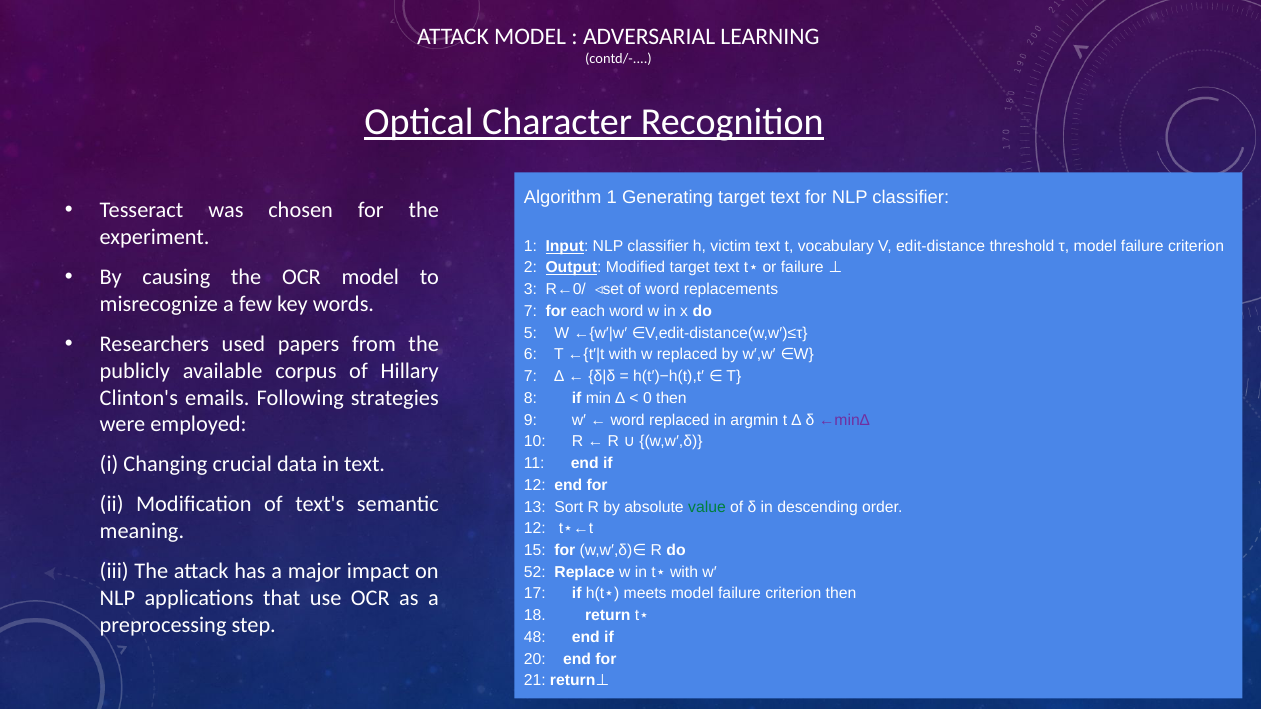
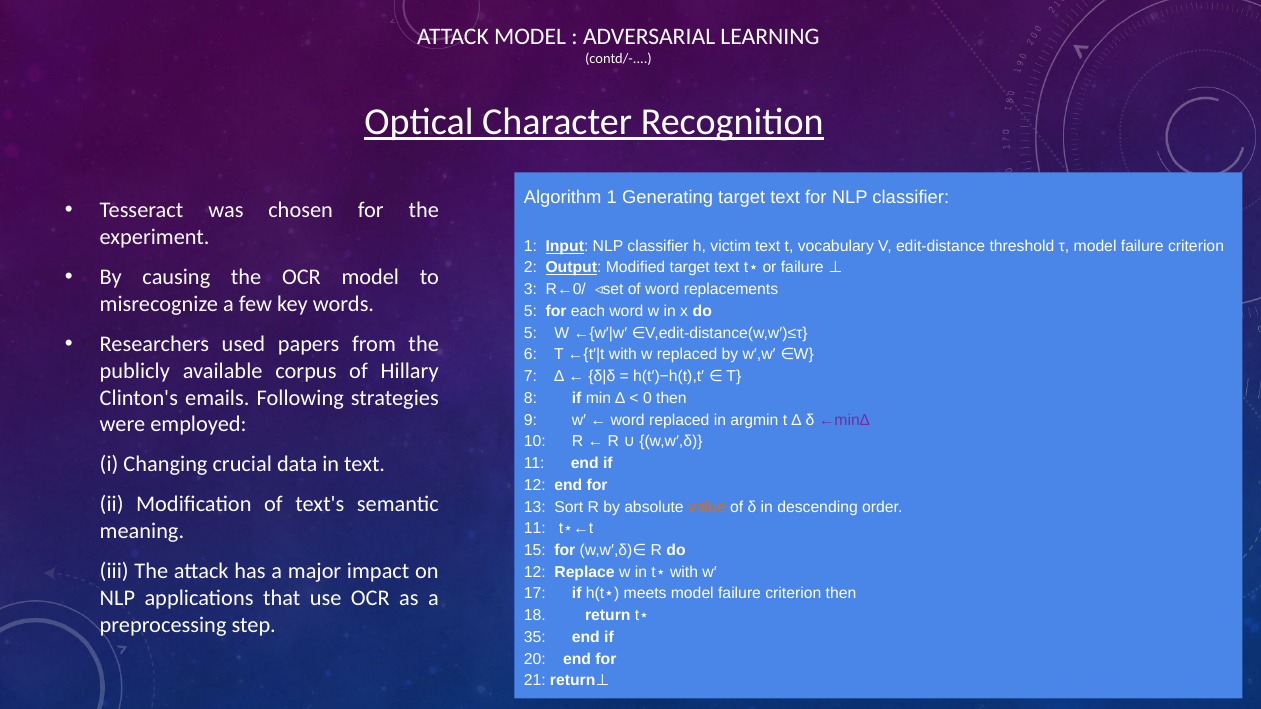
7 at (530, 311): 7 -> 5
value colour: green -> orange
12 at (535, 529): 12 -> 11
52 at (535, 572): 52 -> 12
48: 48 -> 35
